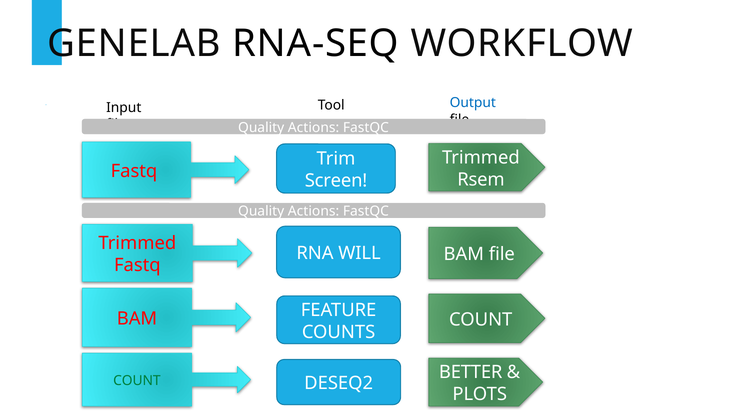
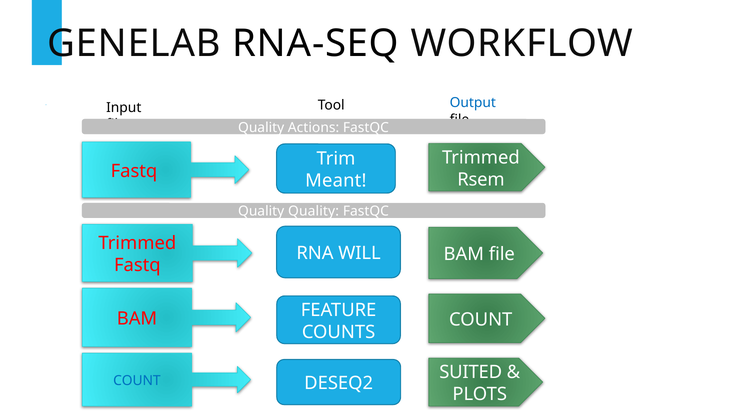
Screen: Screen -> Meant
Actions at (314, 211): Actions -> Quality
BETTER: BETTER -> SUITED
COUNT at (137, 381) colour: green -> blue
